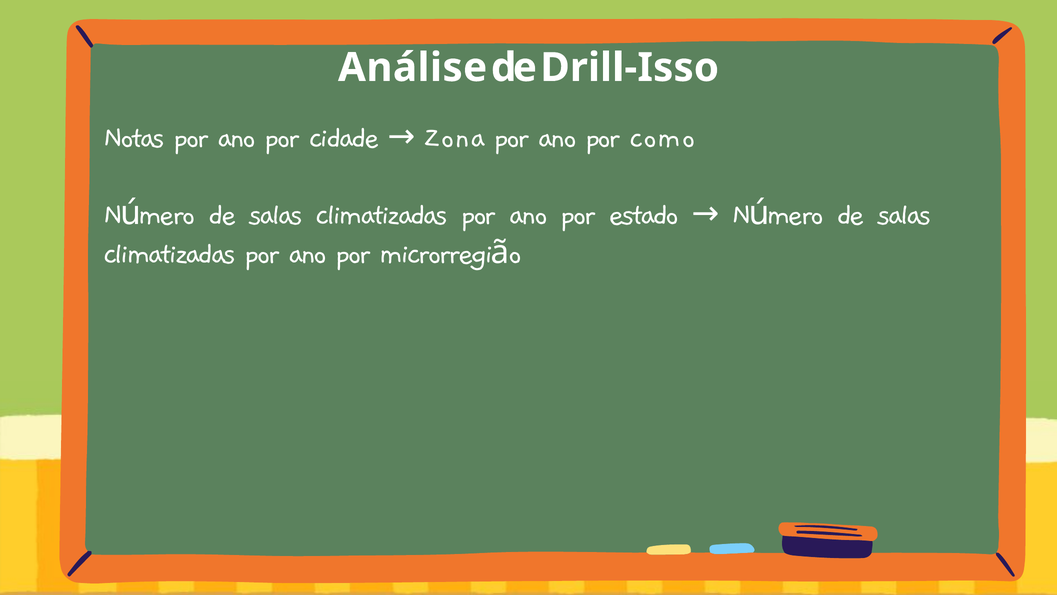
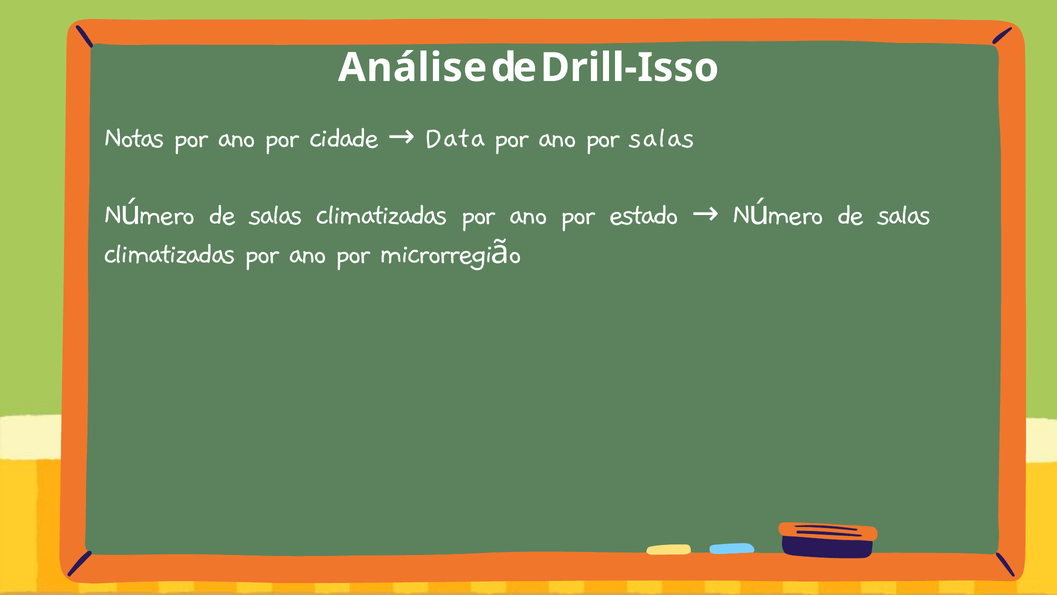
Zona: Zona -> Data
por como: como -> salas
